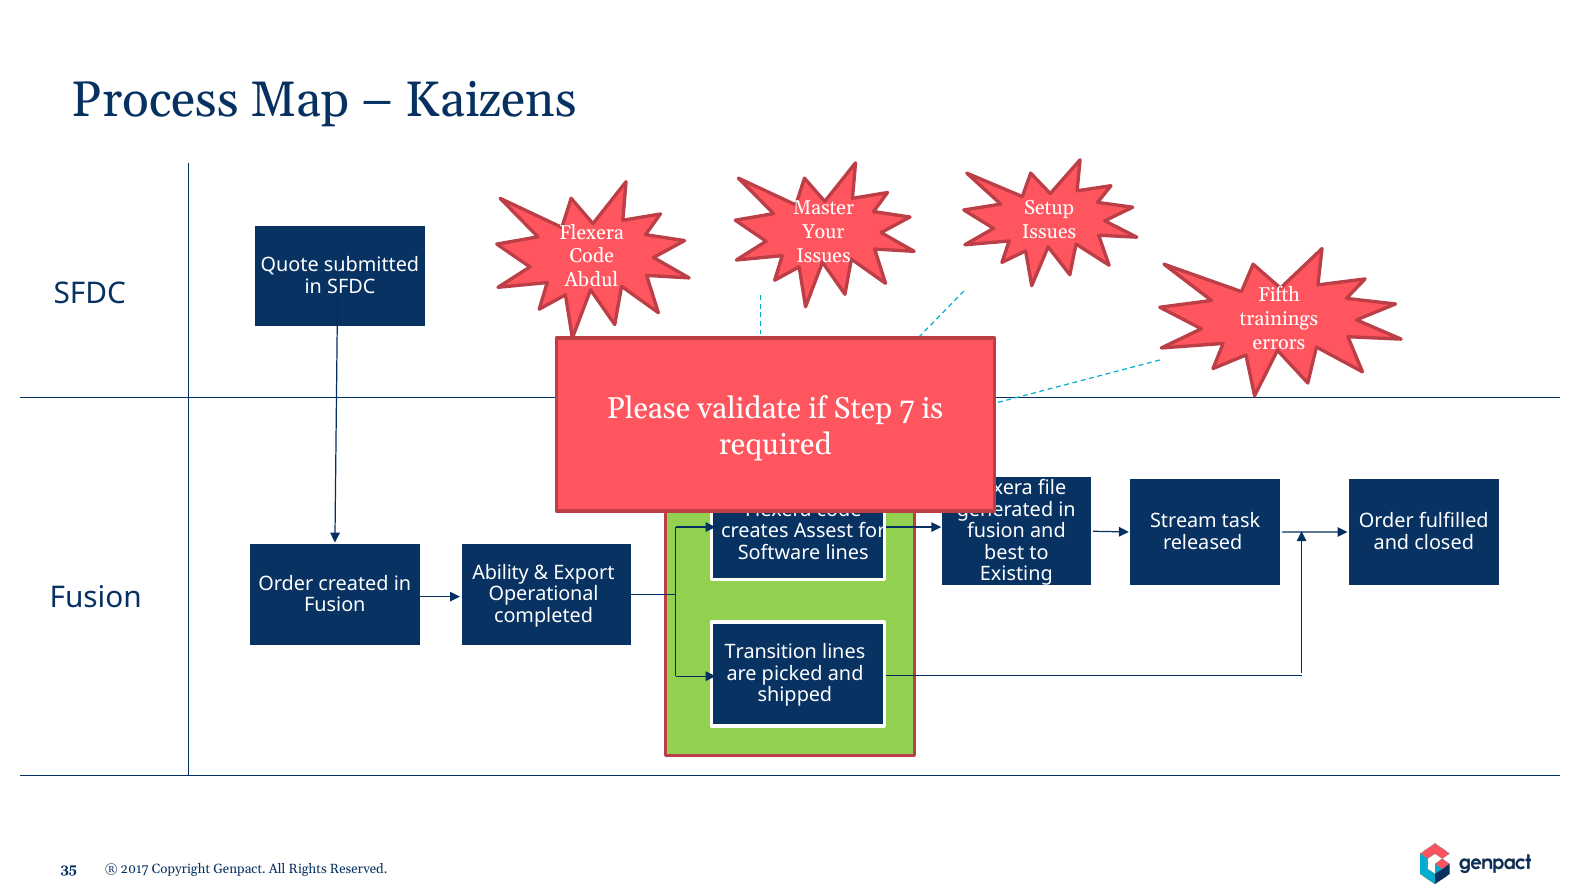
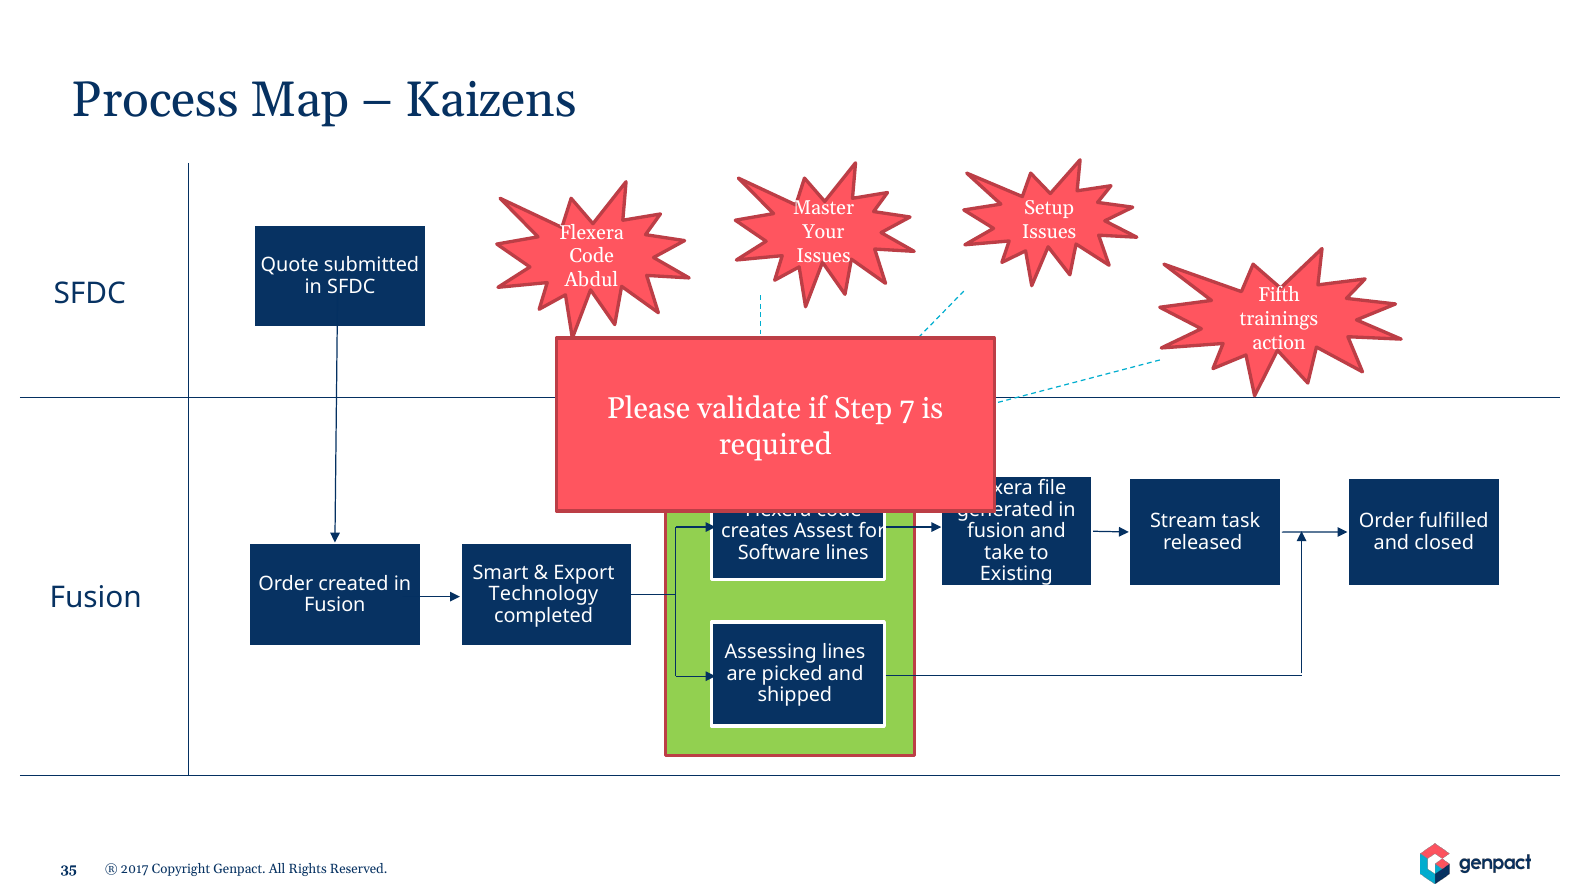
errors: errors -> action
best: best -> take
Ability: Ability -> Smart
Operational: Operational -> Technology
Transition: Transition -> Assessing
